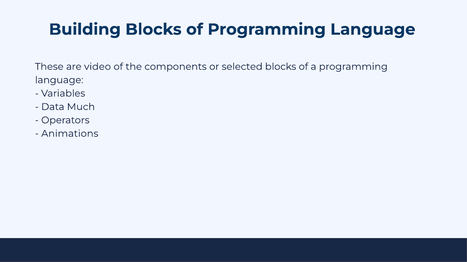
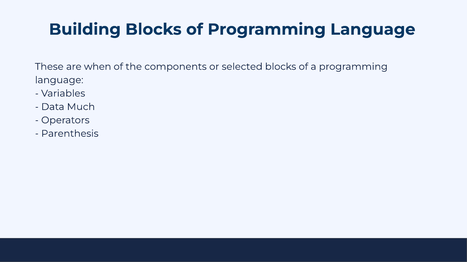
video: video -> when
Animations: Animations -> Parenthesis
